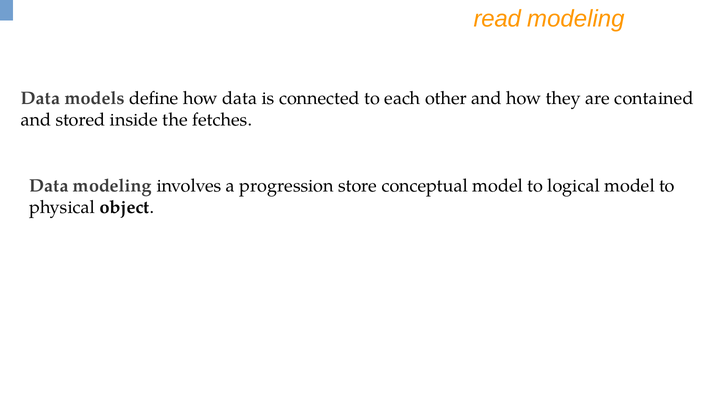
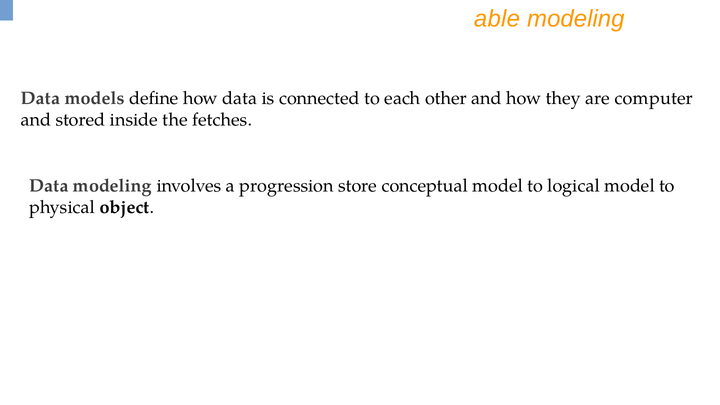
read: read -> able
contained: contained -> computer
